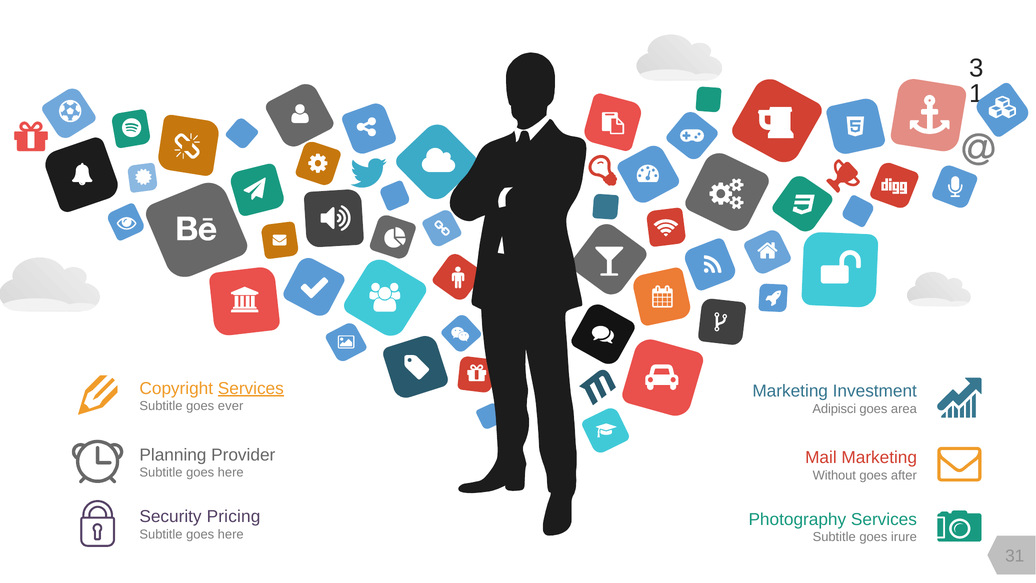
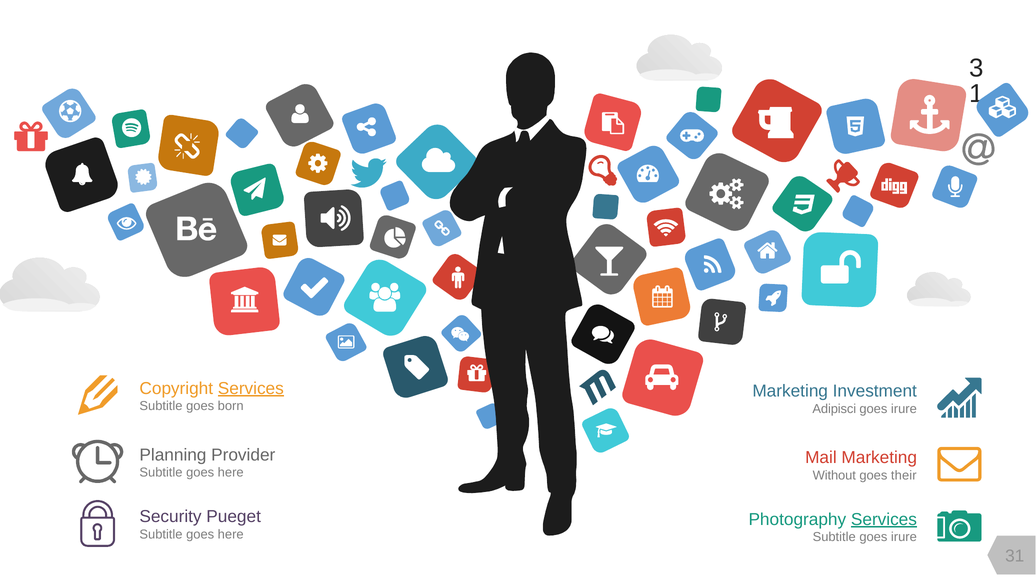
ever: ever -> born
area at (904, 409): area -> irure
after: after -> their
Pricing: Pricing -> Pueget
Services at (884, 519) underline: none -> present
